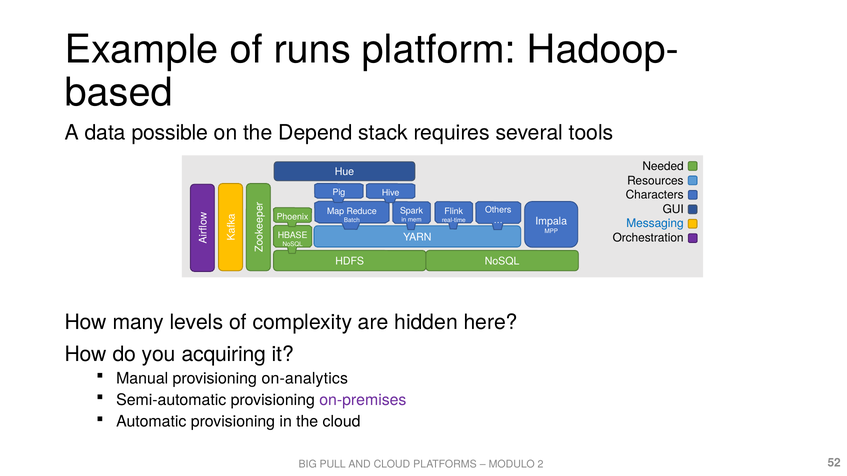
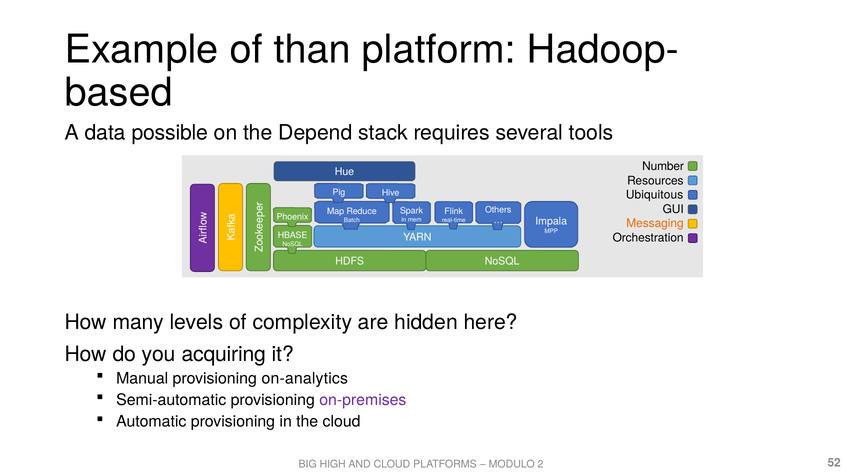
runs: runs -> than
Needed: Needed -> Number
Characters: Characters -> Ubiquitous
Messaging colour: blue -> orange
PULL: PULL -> HIGH
